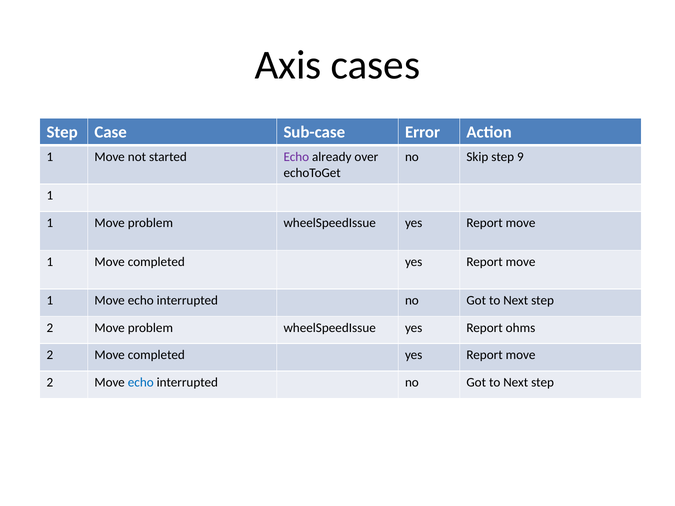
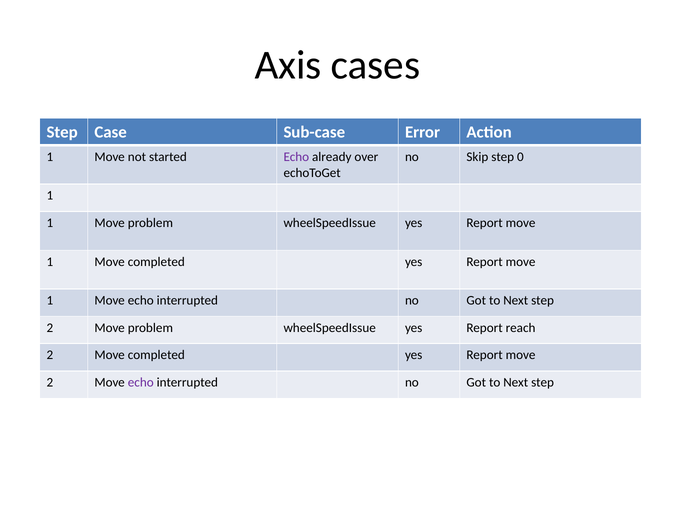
9: 9 -> 0
ohms: ohms -> reach
echo at (141, 383) colour: blue -> purple
